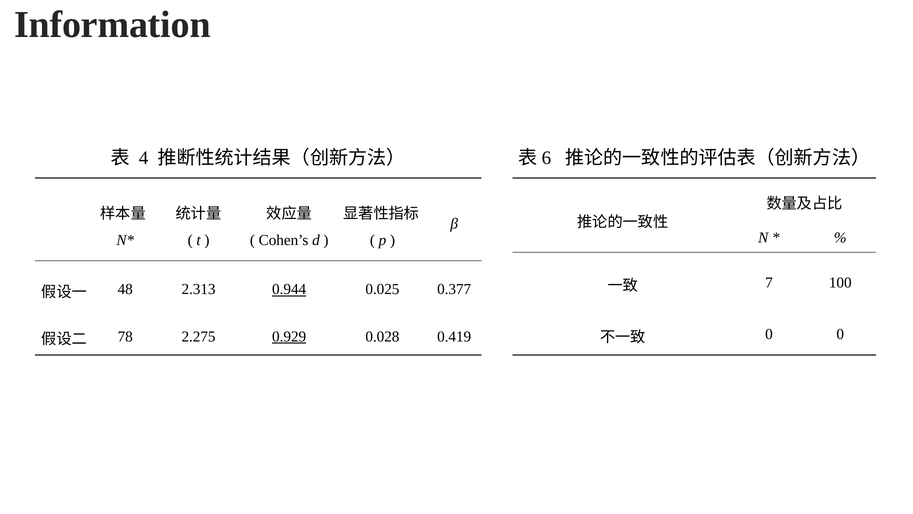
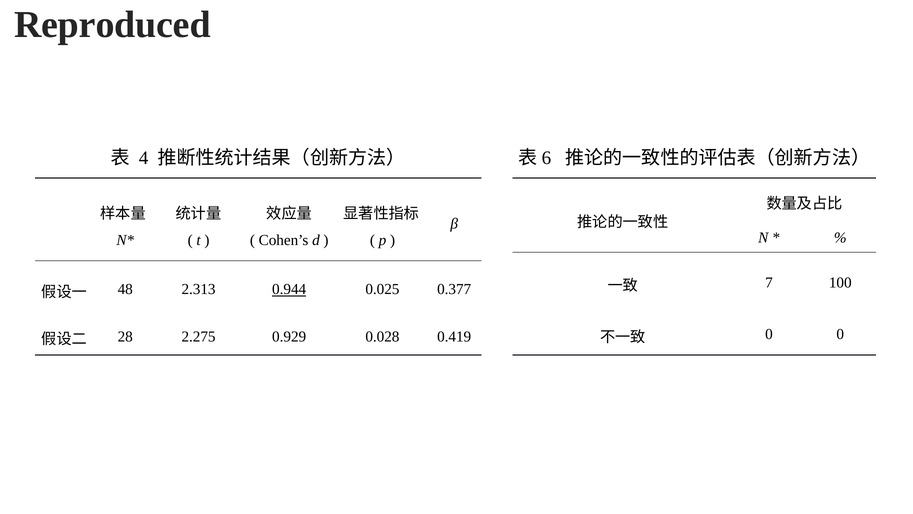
Information: Information -> Reproduced
78: 78 -> 28
0.929 underline: present -> none
